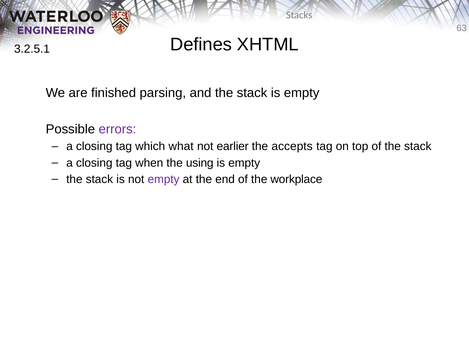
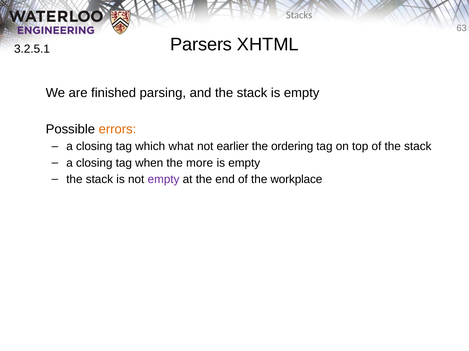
Defines: Defines -> Parsers
errors colour: purple -> orange
accepts: accepts -> ordering
using: using -> more
